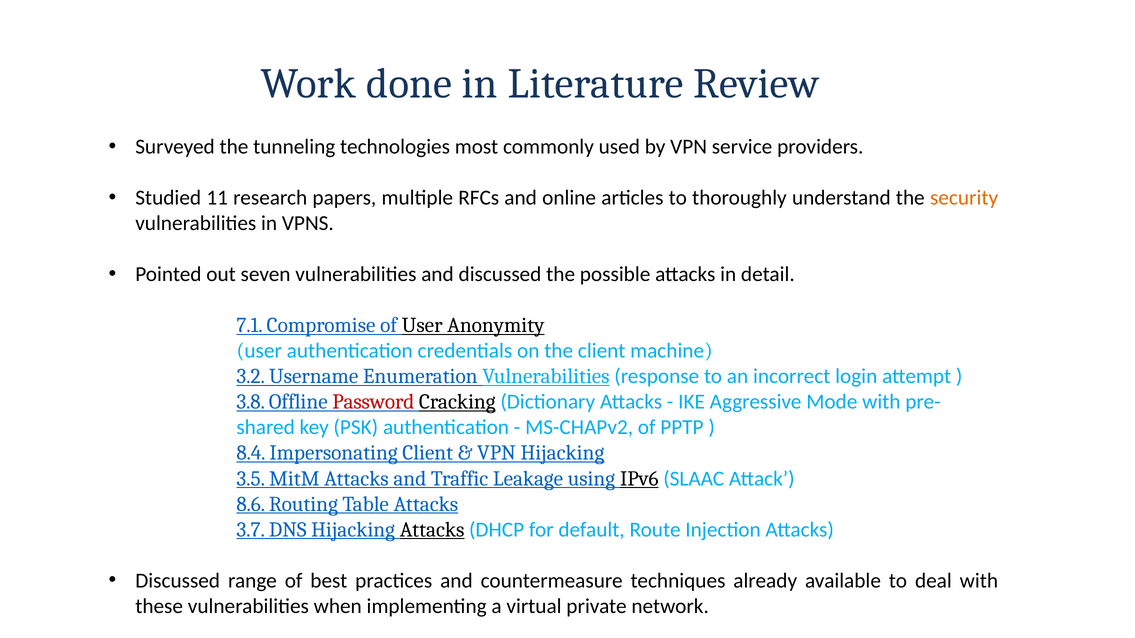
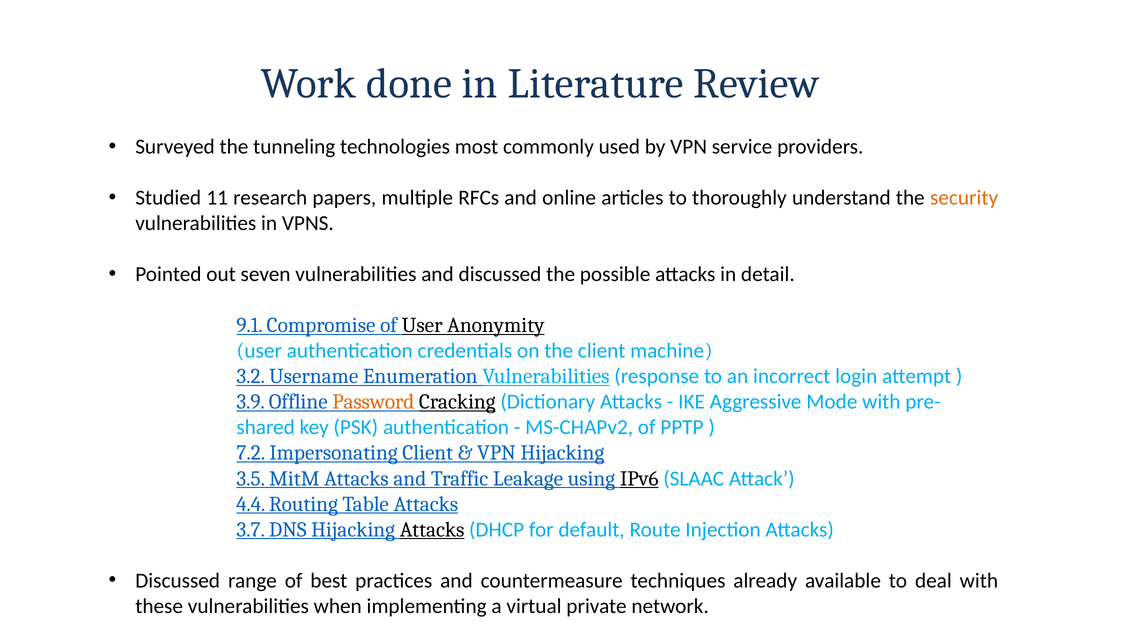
7.1: 7.1 -> 9.1
3.8: 3.8 -> 3.9
Password colour: red -> orange
8.4: 8.4 -> 7.2
8.6: 8.6 -> 4.4
